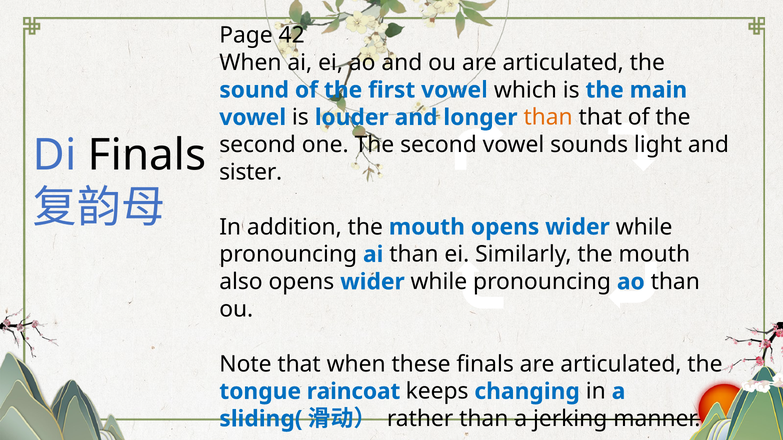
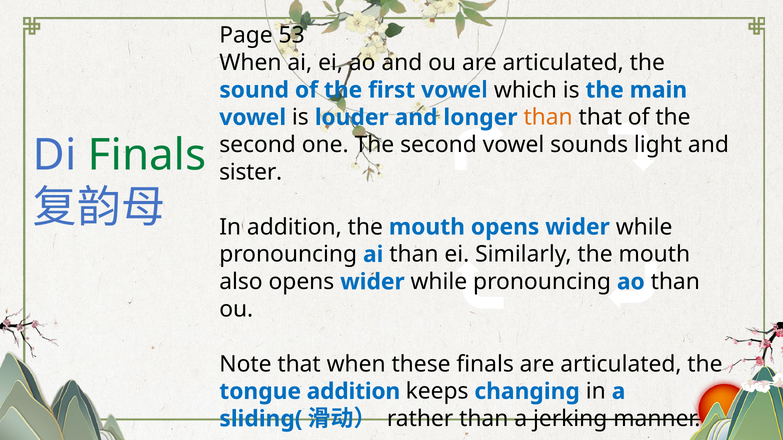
42: 42 -> 53
Finals at (147, 155) colour: black -> green
tongue raincoat: raincoat -> addition
